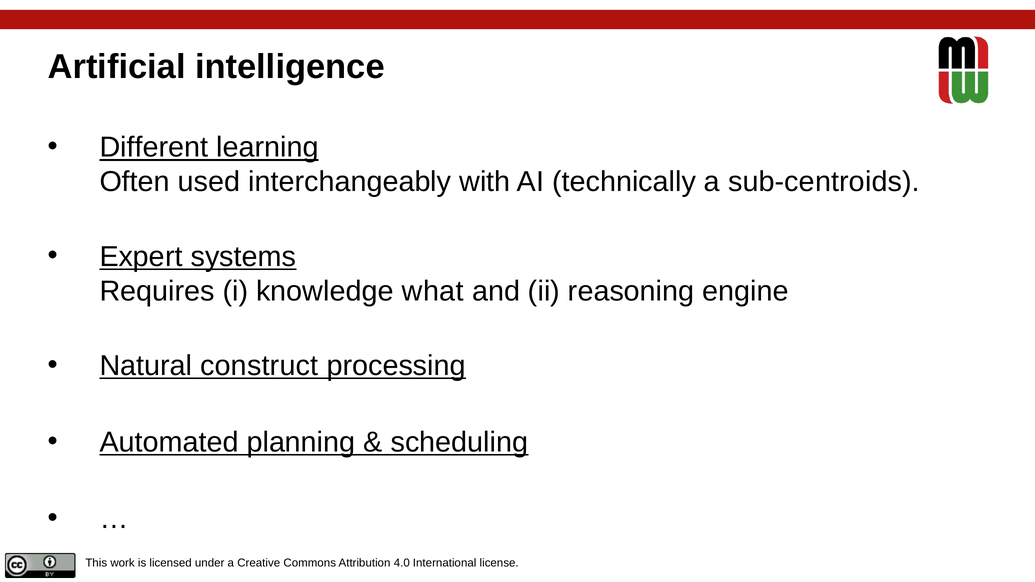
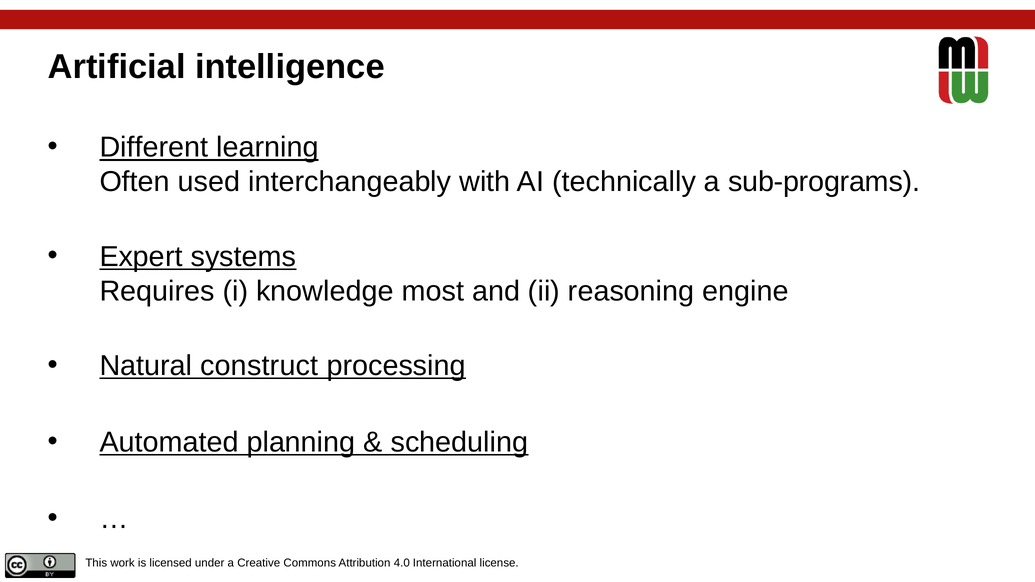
sub-centroids: sub-centroids -> sub-programs
what: what -> most
